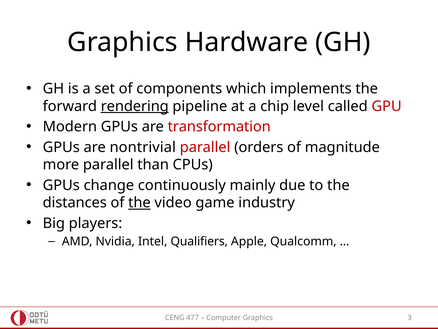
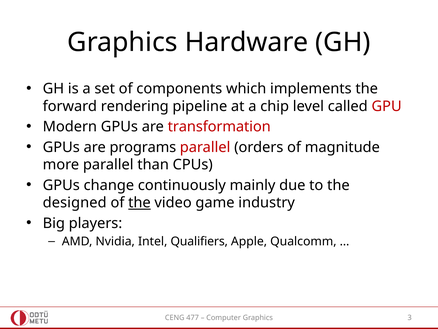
rendering underline: present -> none
nontrivial: nontrivial -> programs
distances: distances -> designed
